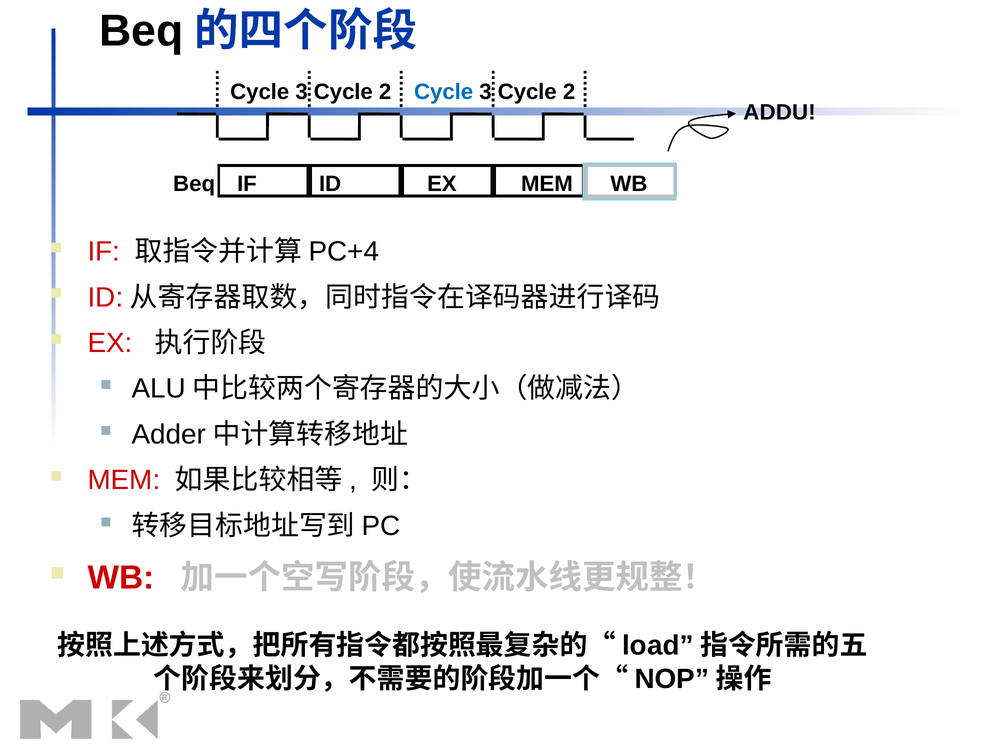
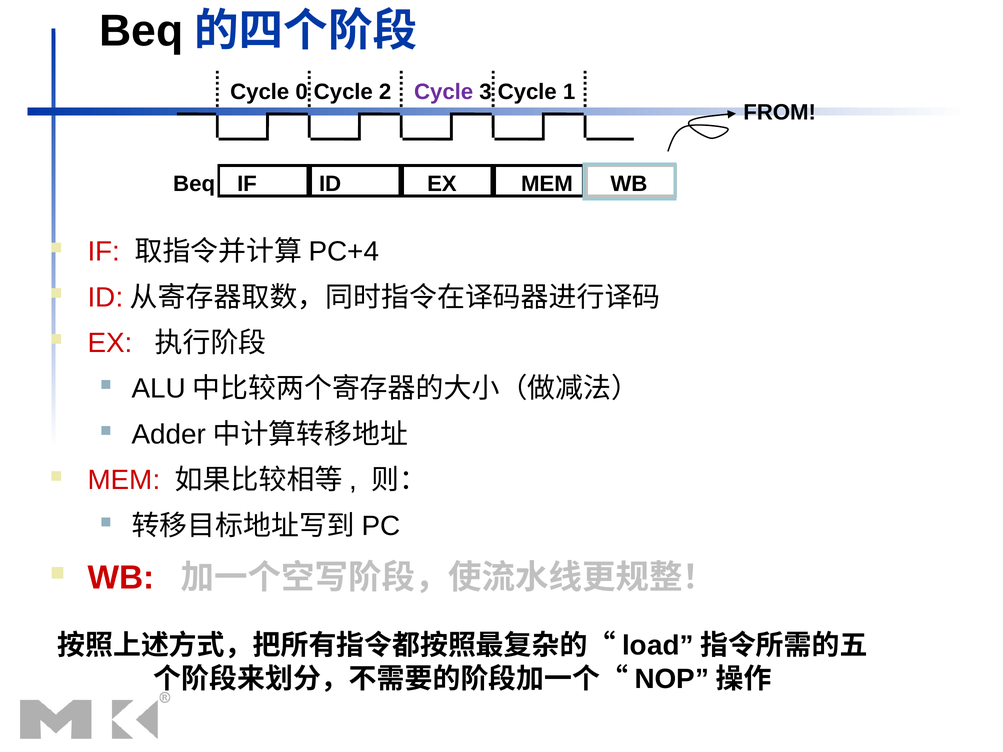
3 at (302, 92): 3 -> 0
Cycle at (444, 92) colour: blue -> purple
2 at (569, 92): 2 -> 1
ADDU: ADDU -> FROM
